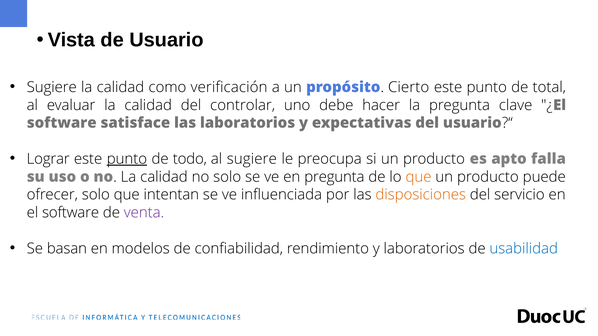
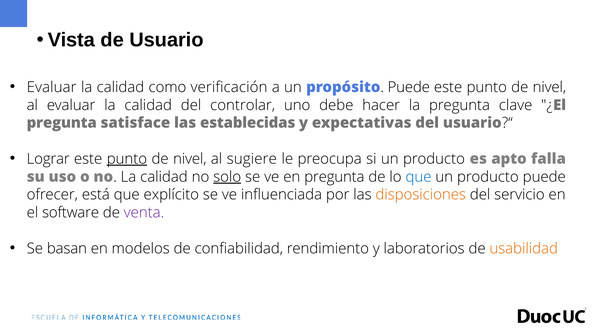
Sugiere at (52, 87): Sugiere -> Evaluar
propósito Cierto: Cierto -> Puede
total at (549, 87): total -> nivel
software at (62, 123): software -> pregunta
las laboratorios: laboratorios -> establecidas
todo at (190, 159): todo -> nivel
solo at (227, 177) underline: none -> present
que at (419, 177) colour: orange -> blue
ofrecer solo: solo -> está
intentan: intentan -> explícito
usabilidad colour: blue -> orange
